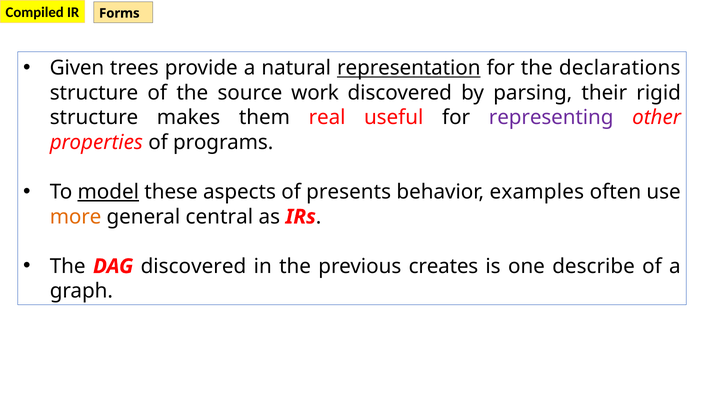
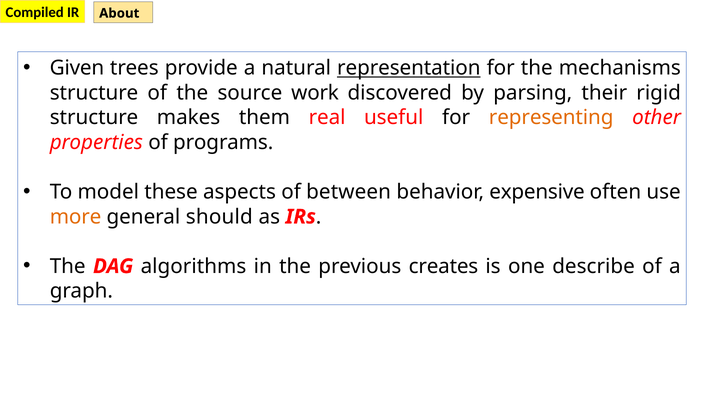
Forms: Forms -> About
declarations: declarations -> mechanisms
representing colour: purple -> orange
model underline: present -> none
presents: presents -> between
examples: examples -> expensive
central: central -> should
DAG discovered: discovered -> algorithms
